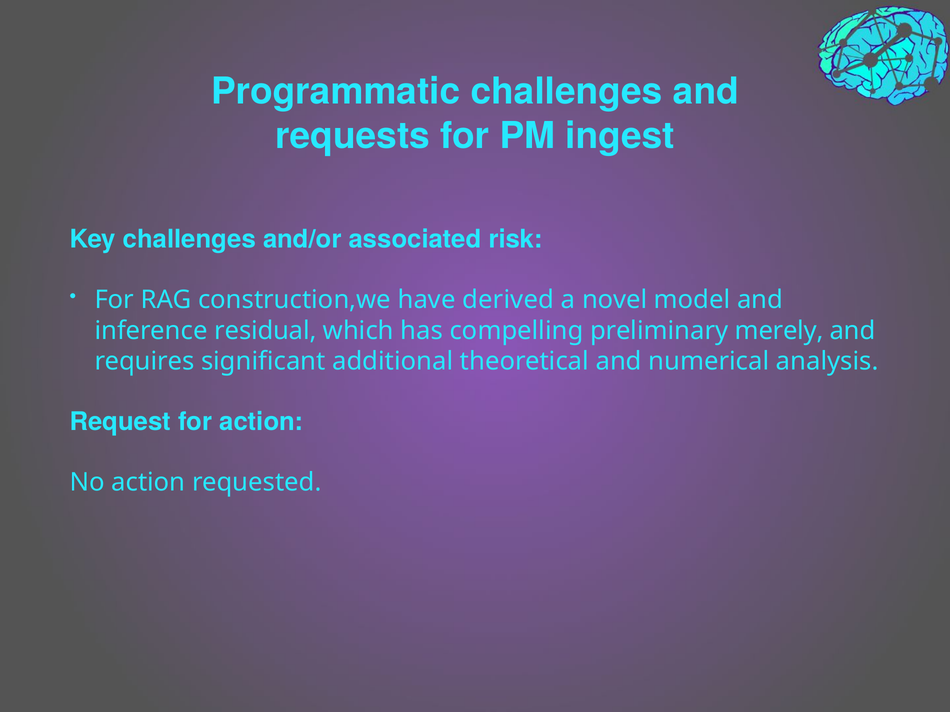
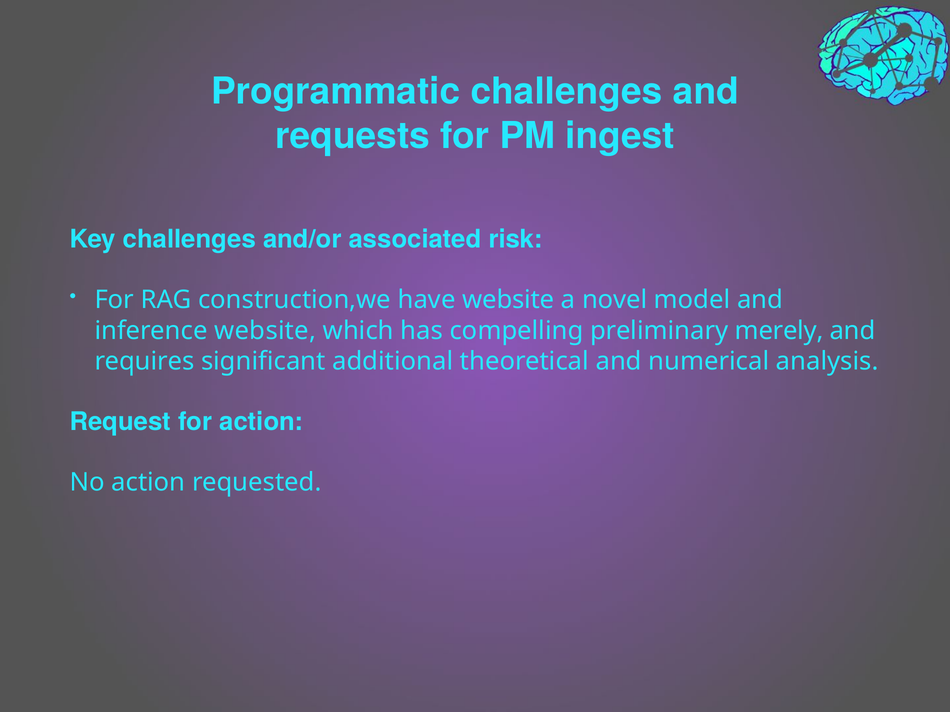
have derived: derived -> website
inference residual: residual -> website
